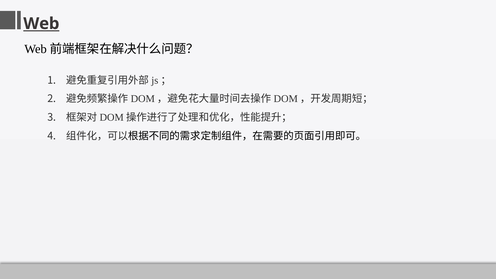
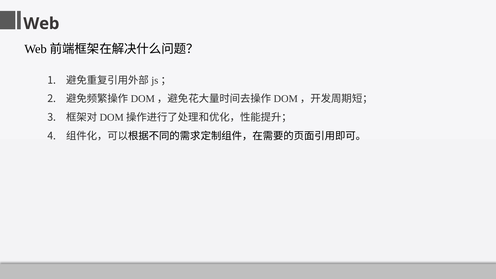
Web underline: present -> none
